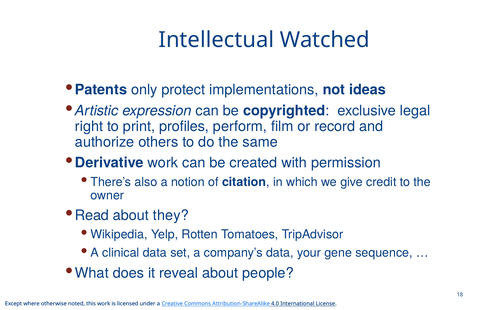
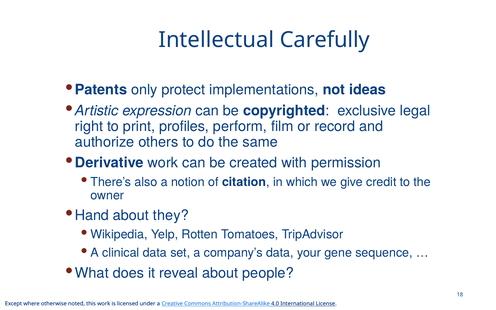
Watched: Watched -> Carefully
Read: Read -> Hand
